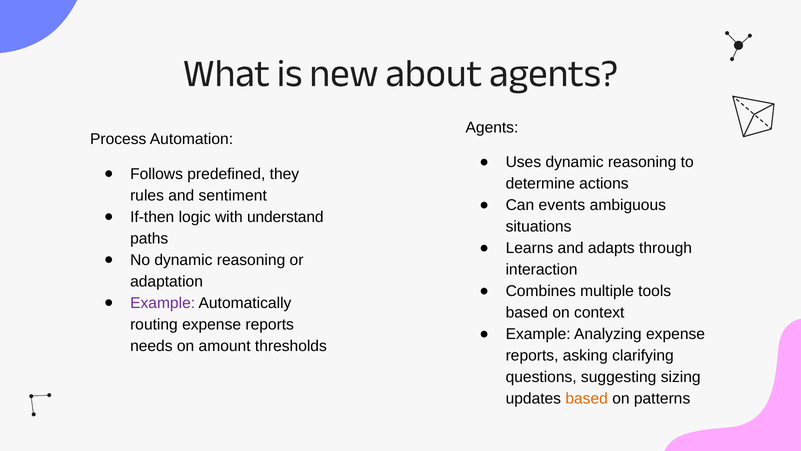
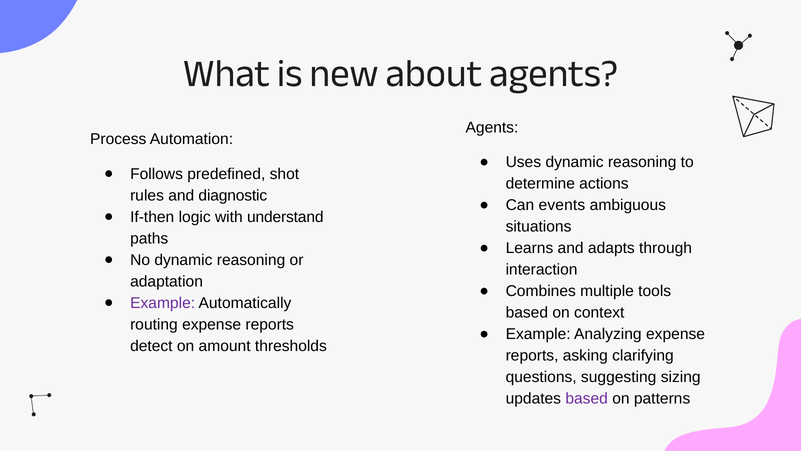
they: they -> shot
sentiment: sentiment -> diagnostic
needs: needs -> detect
based at (587, 398) colour: orange -> purple
